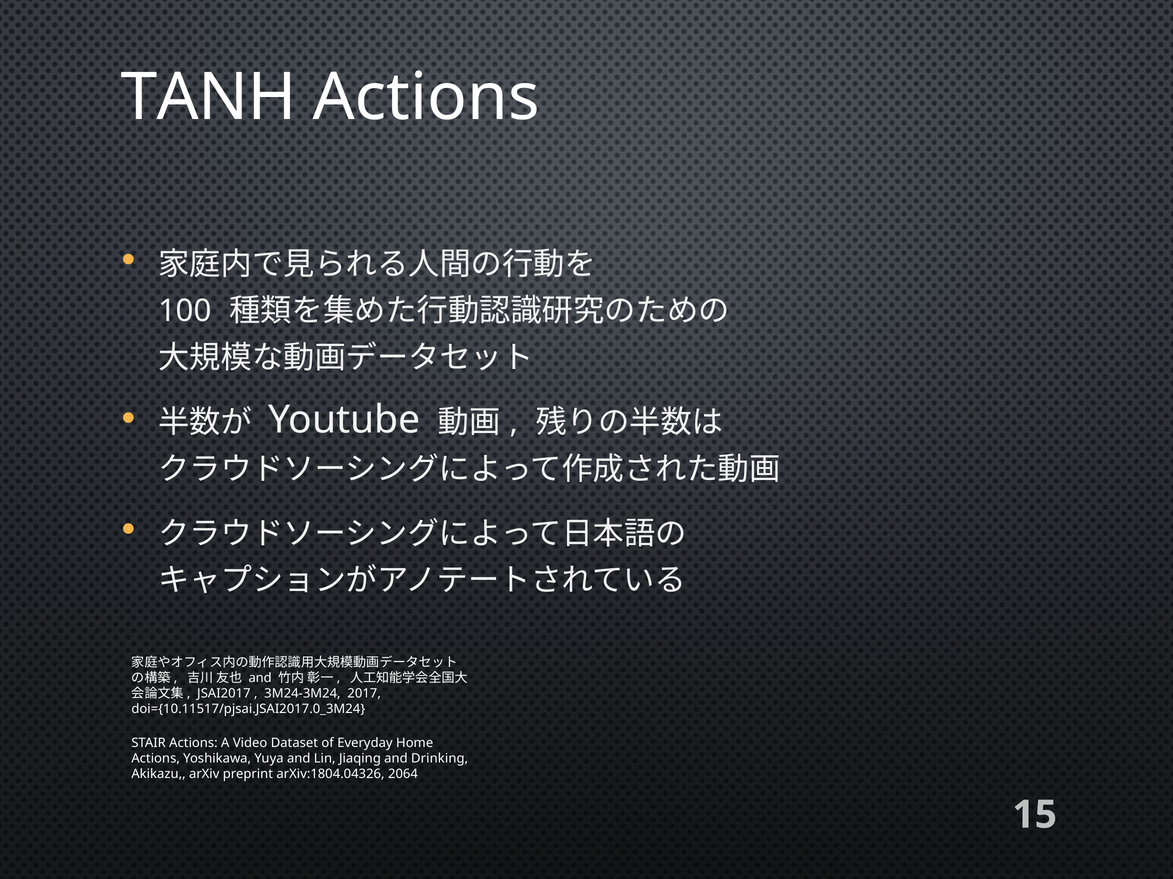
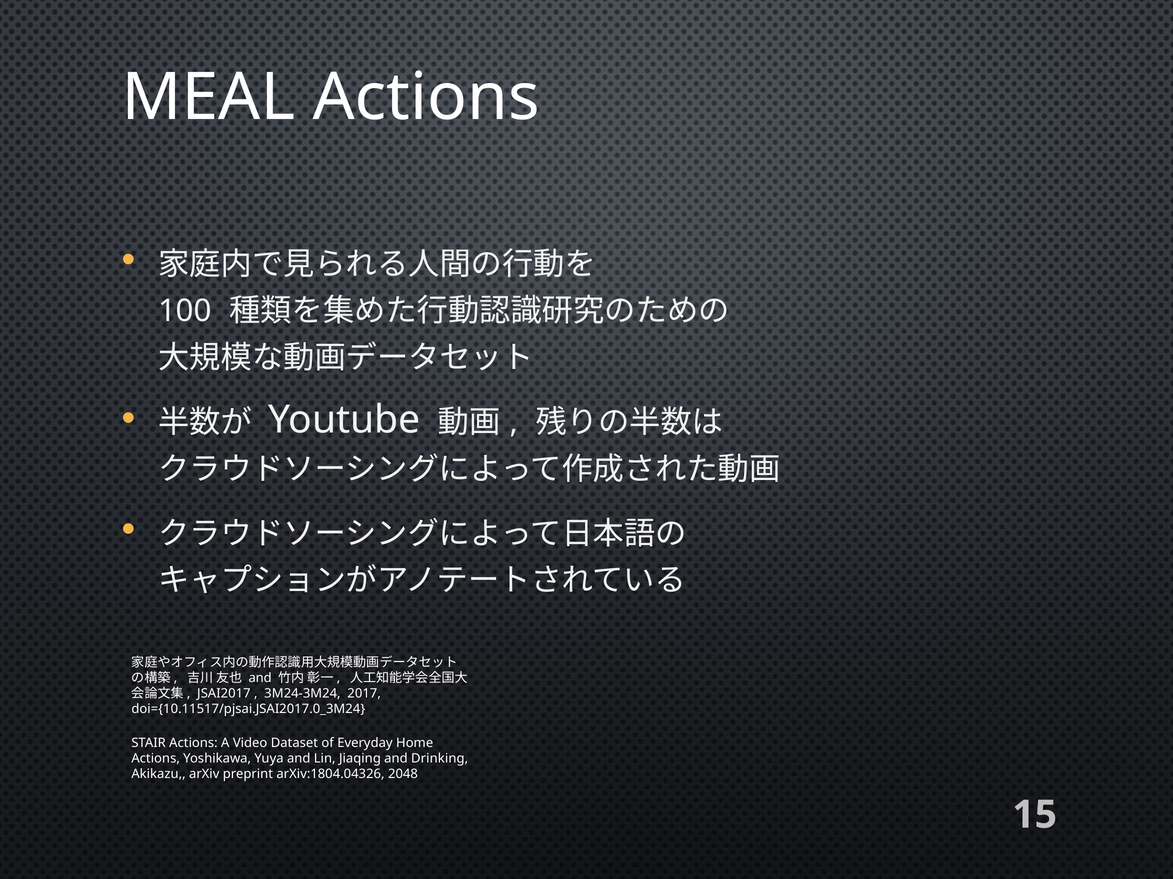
TANH: TANH -> MEAL
2064: 2064 -> 2048
